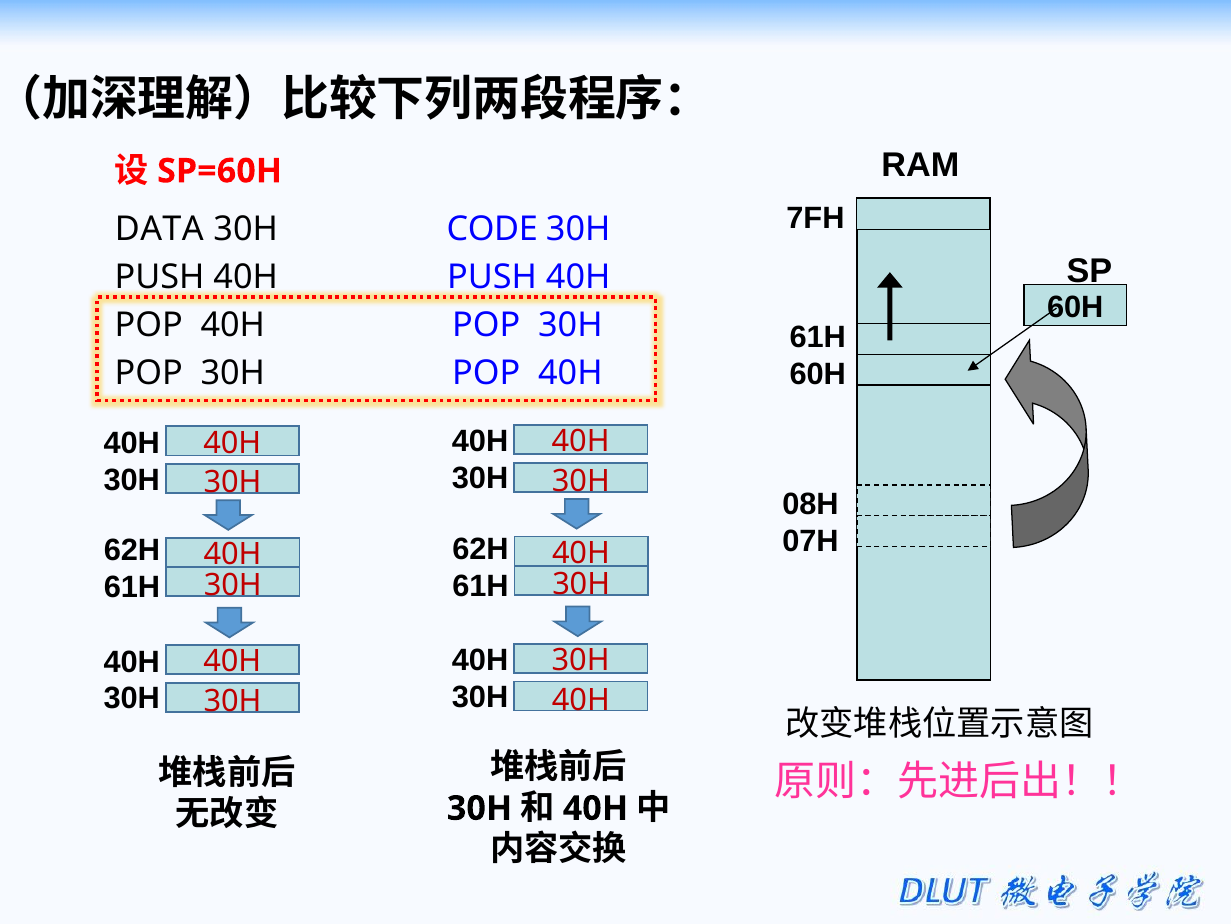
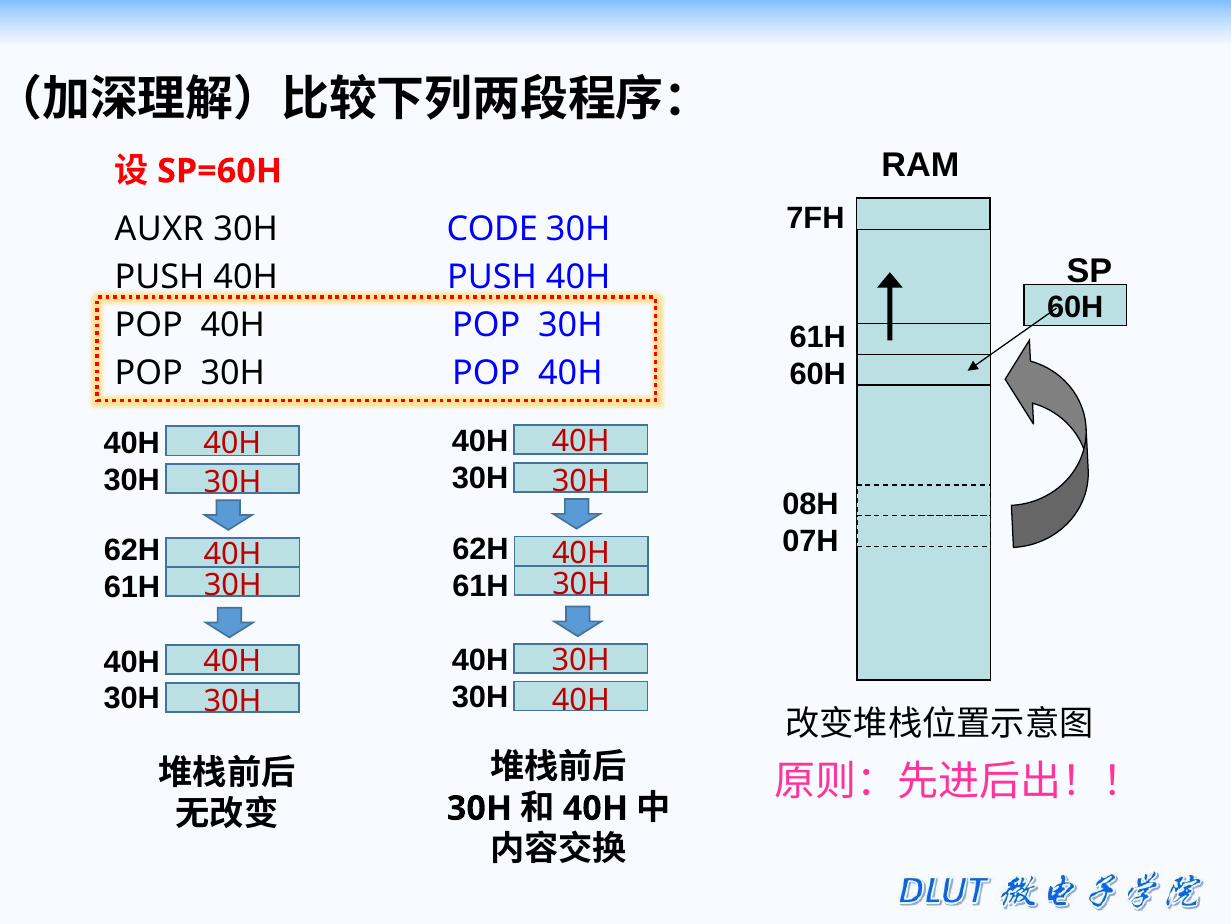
DATA: DATA -> AUXR
